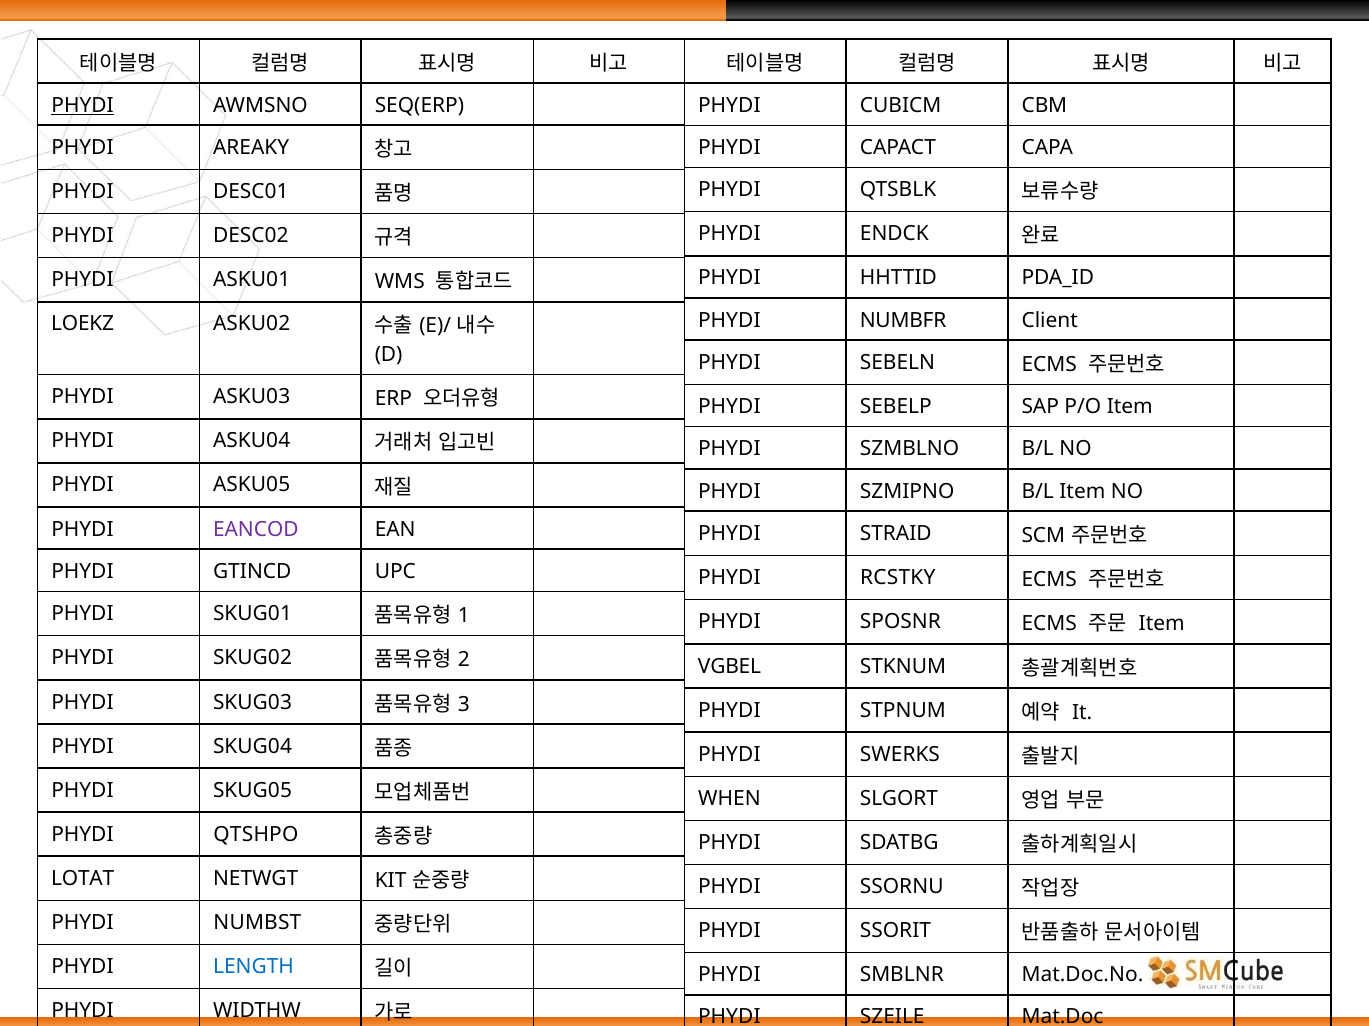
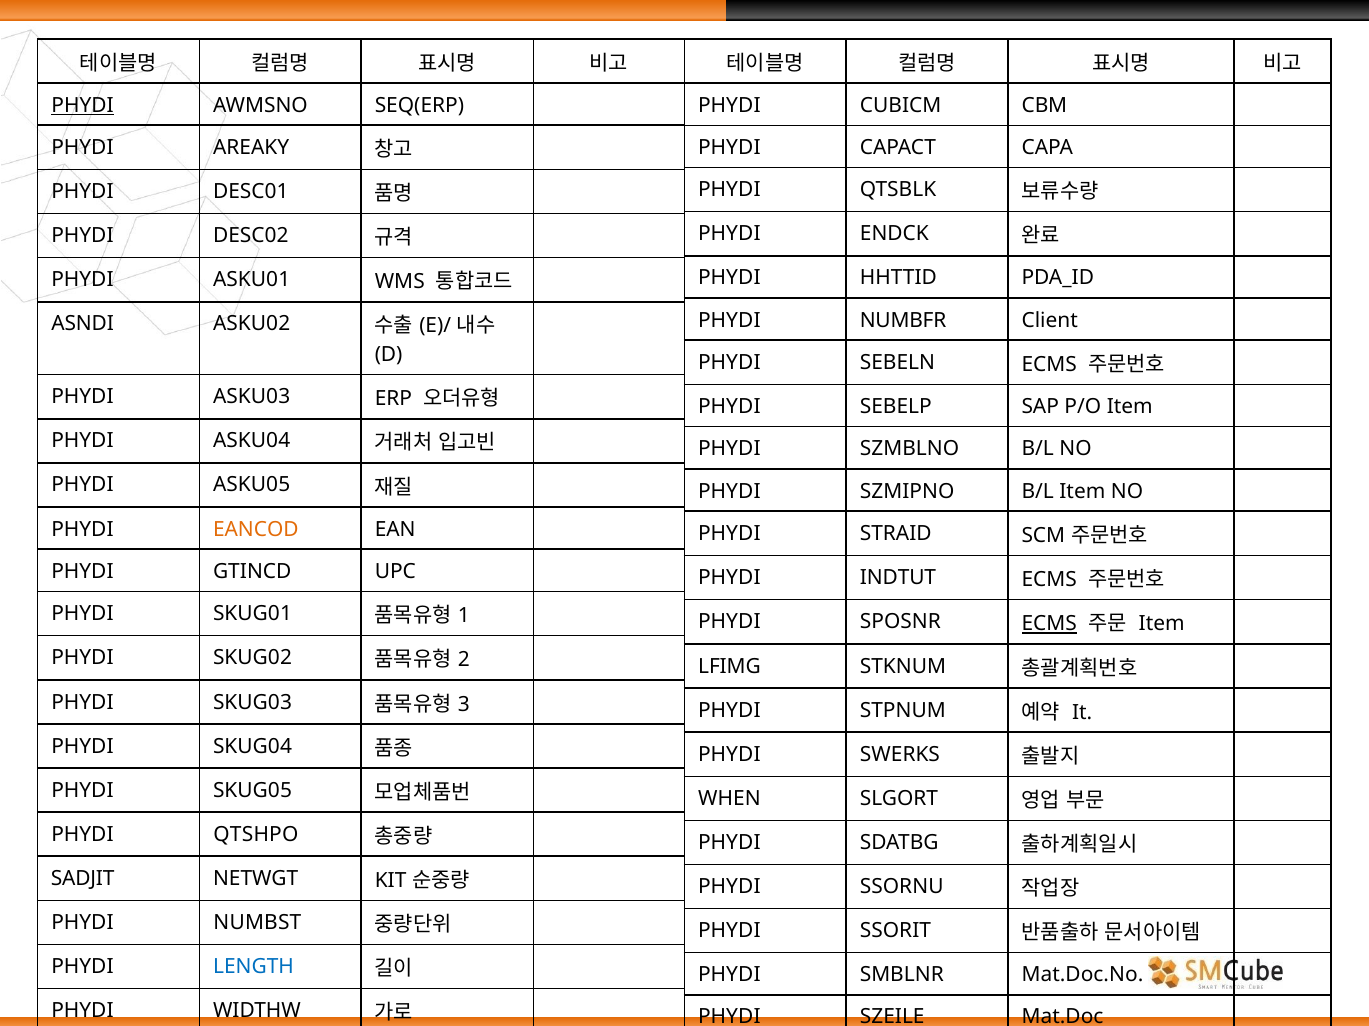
LOEKZ: LOEKZ -> ASNDI
EANCOD colour: purple -> orange
RCSTKY: RCSTKY -> INDTUT
ECMS at (1049, 624) underline: none -> present
VGBEL: VGBEL -> LFIMG
LOTAT: LOTAT -> SADJIT
